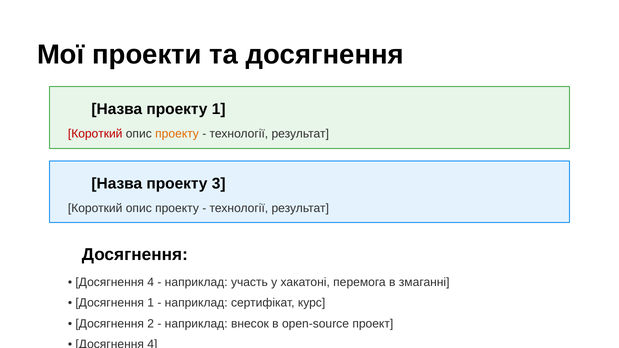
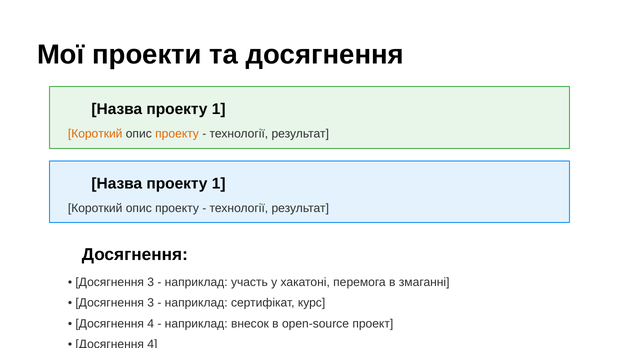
Короткий at (95, 134) colour: red -> orange
3 at (219, 184): 3 -> 1
4 at (151, 282): 4 -> 3
1 at (151, 303): 1 -> 3
2 at (151, 324): 2 -> 4
